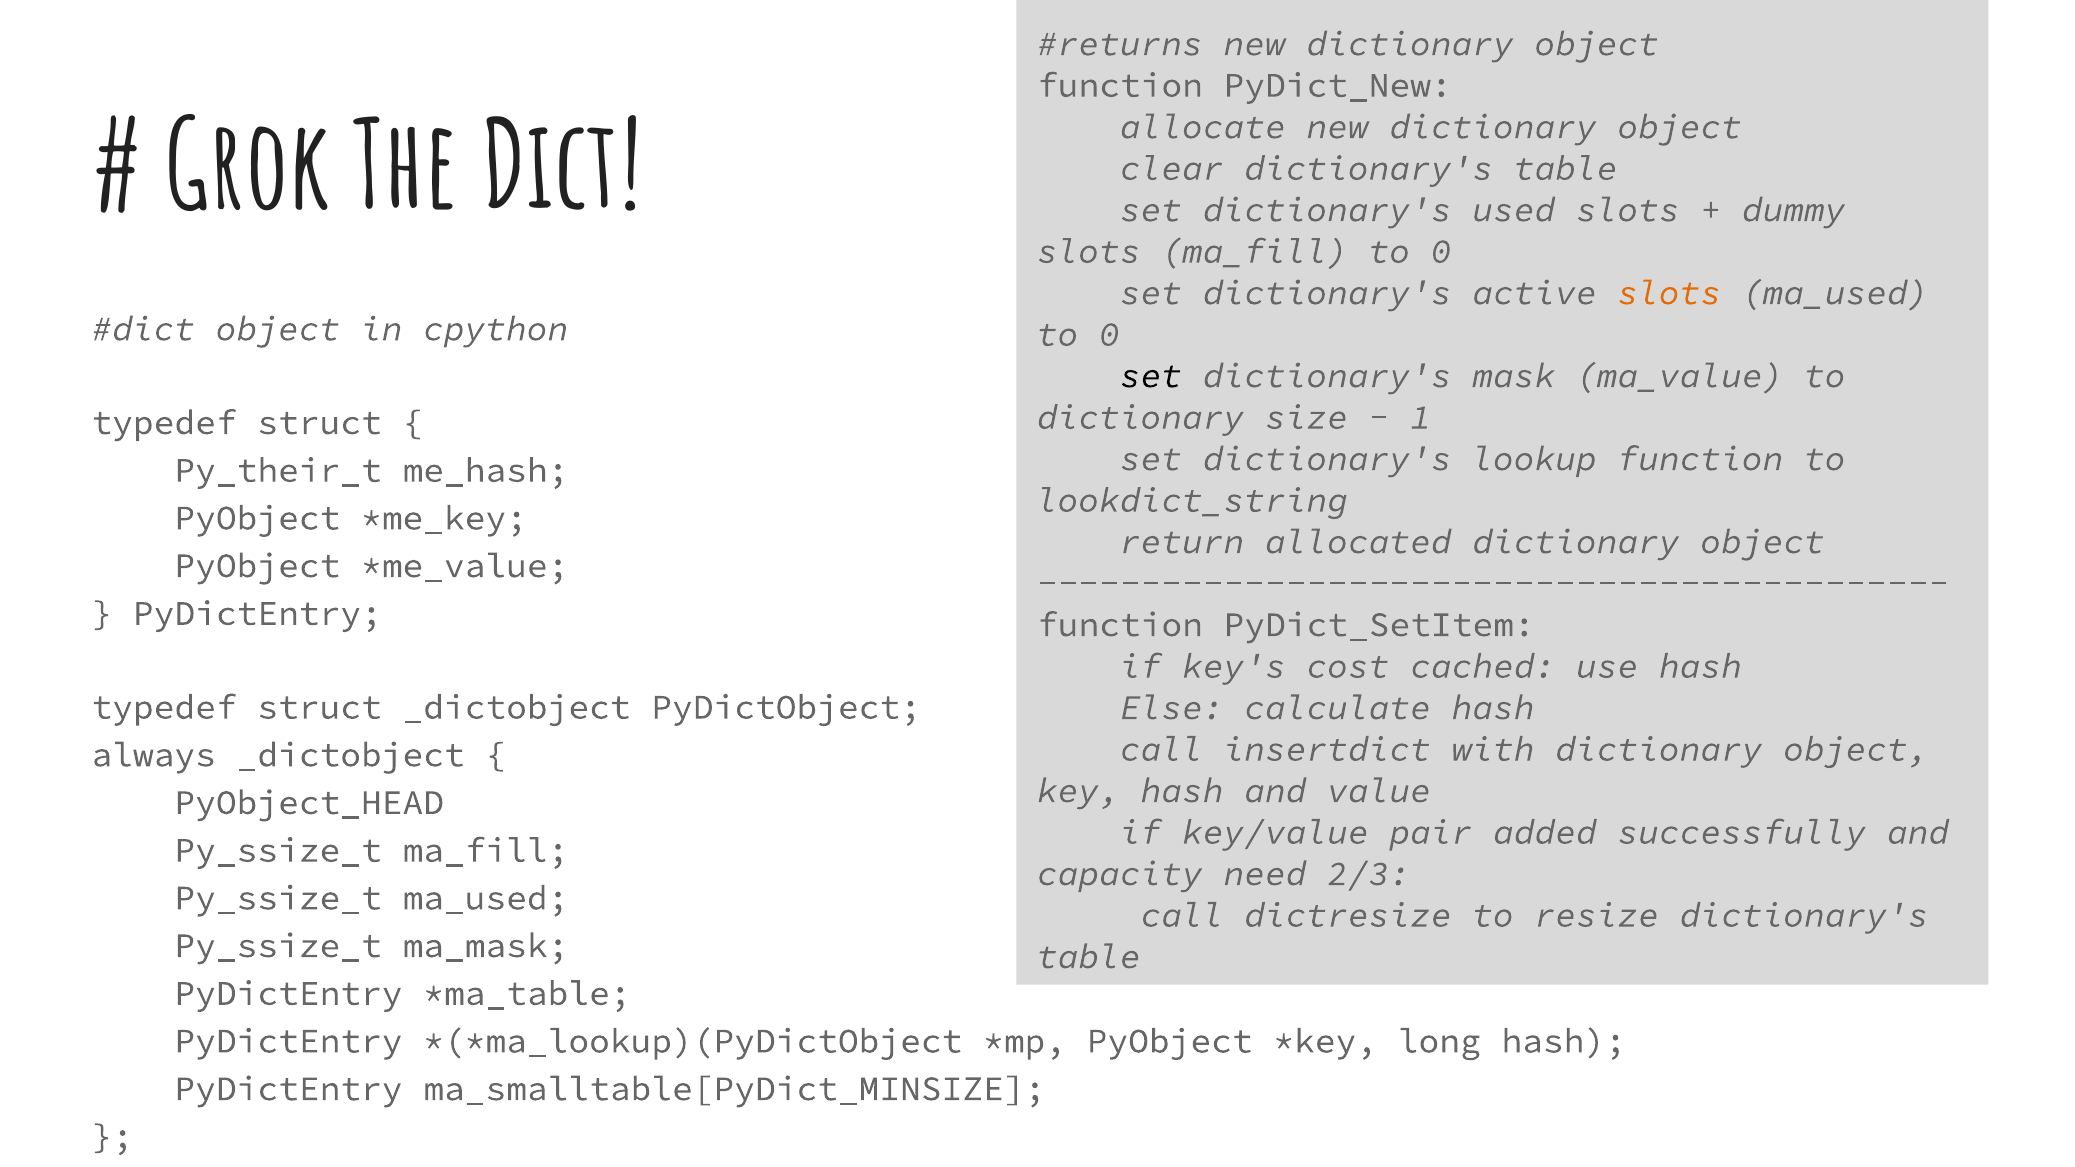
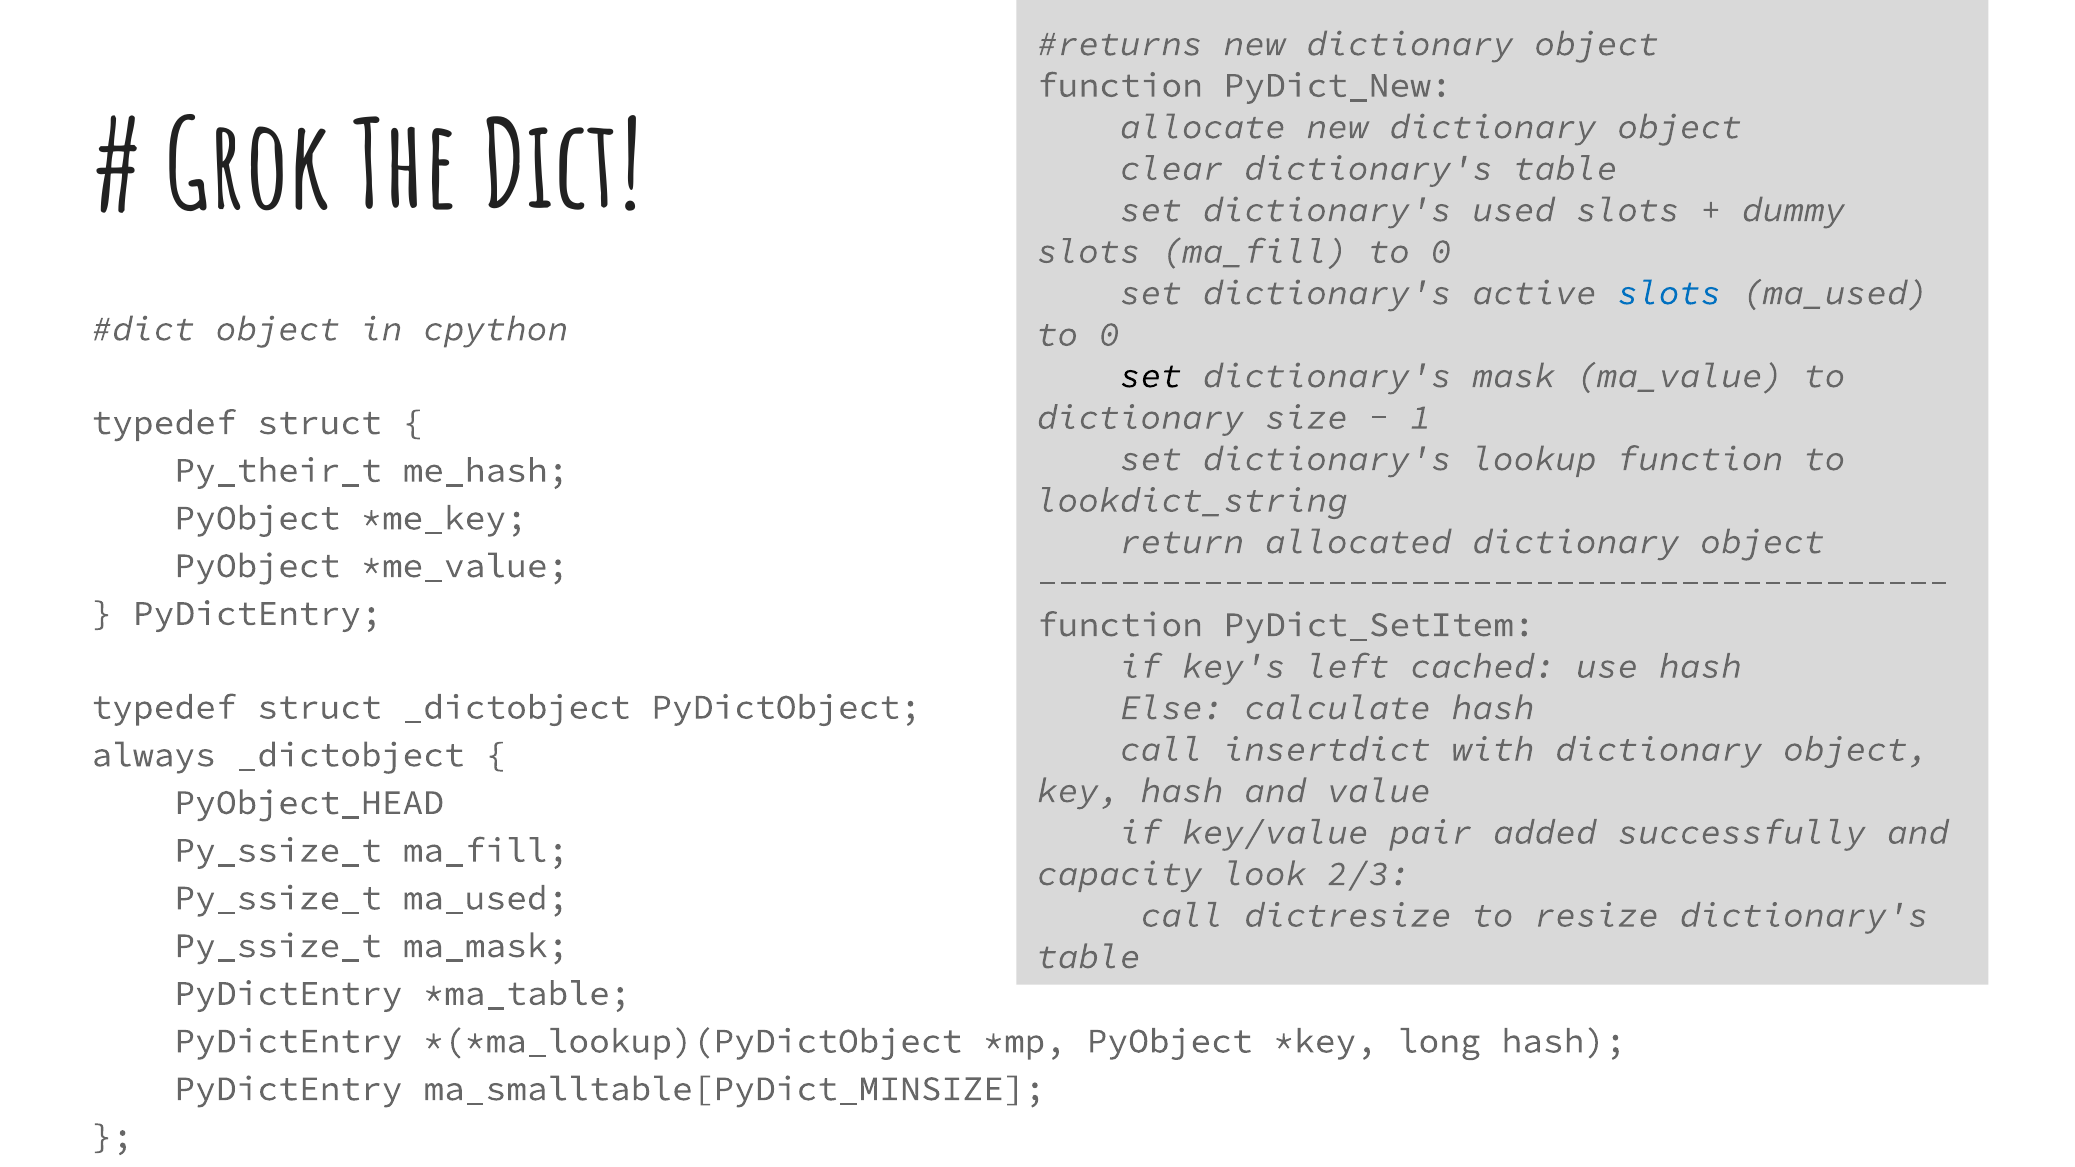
slots at (1669, 293) colour: orange -> blue
cost: cost -> left
need: need -> look
